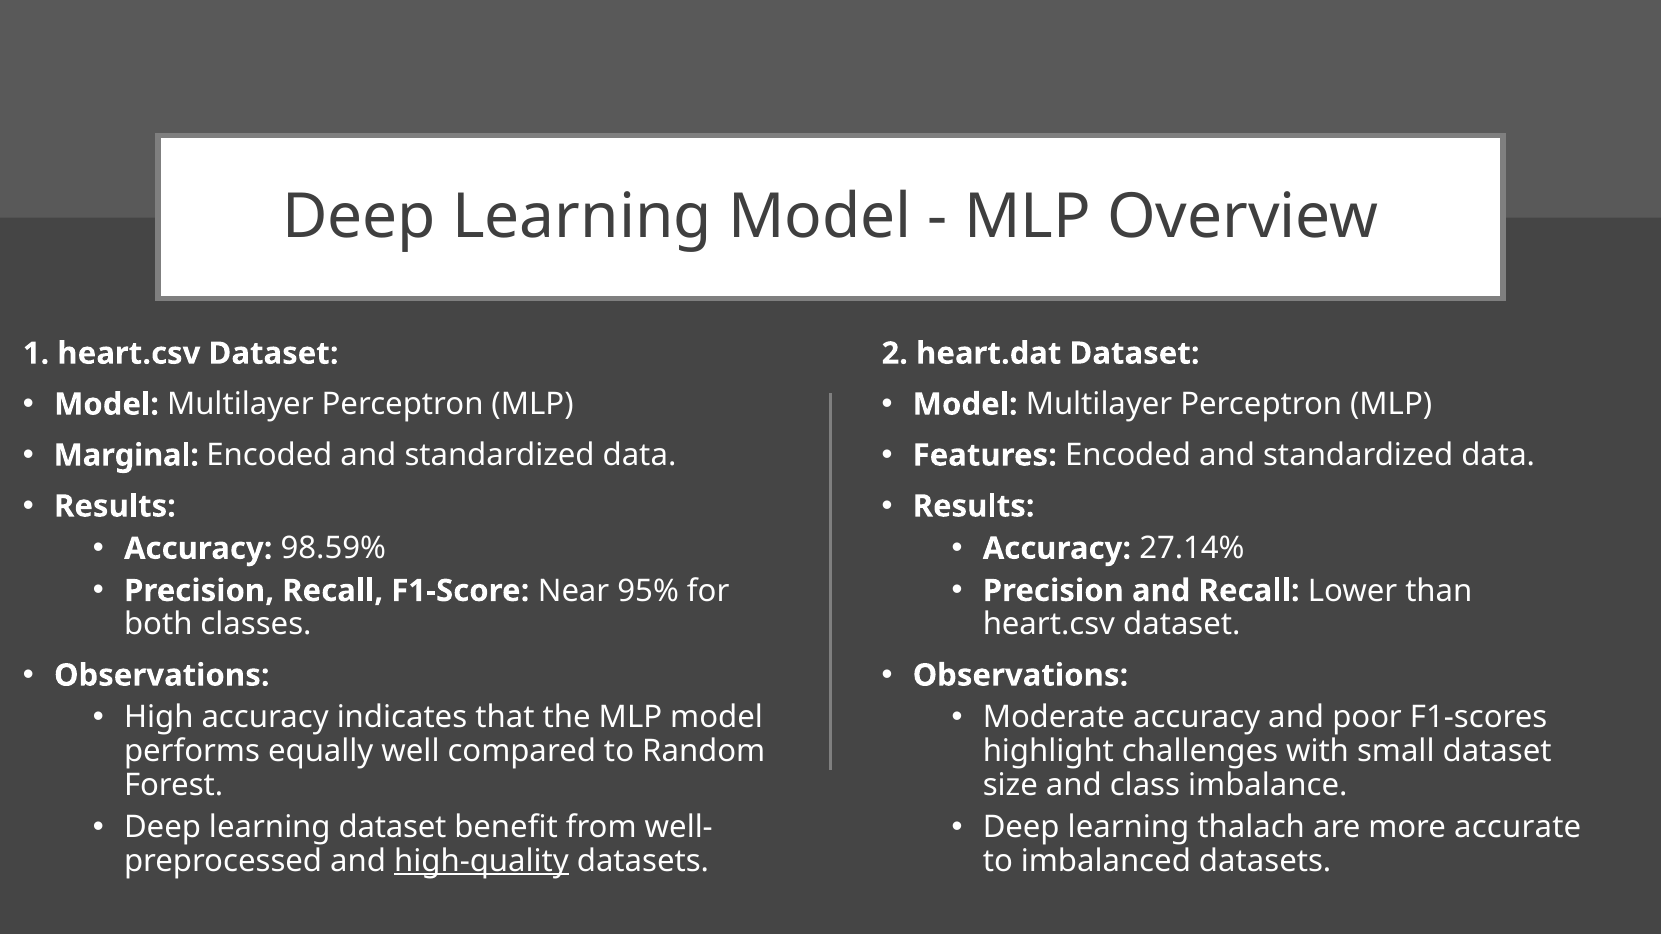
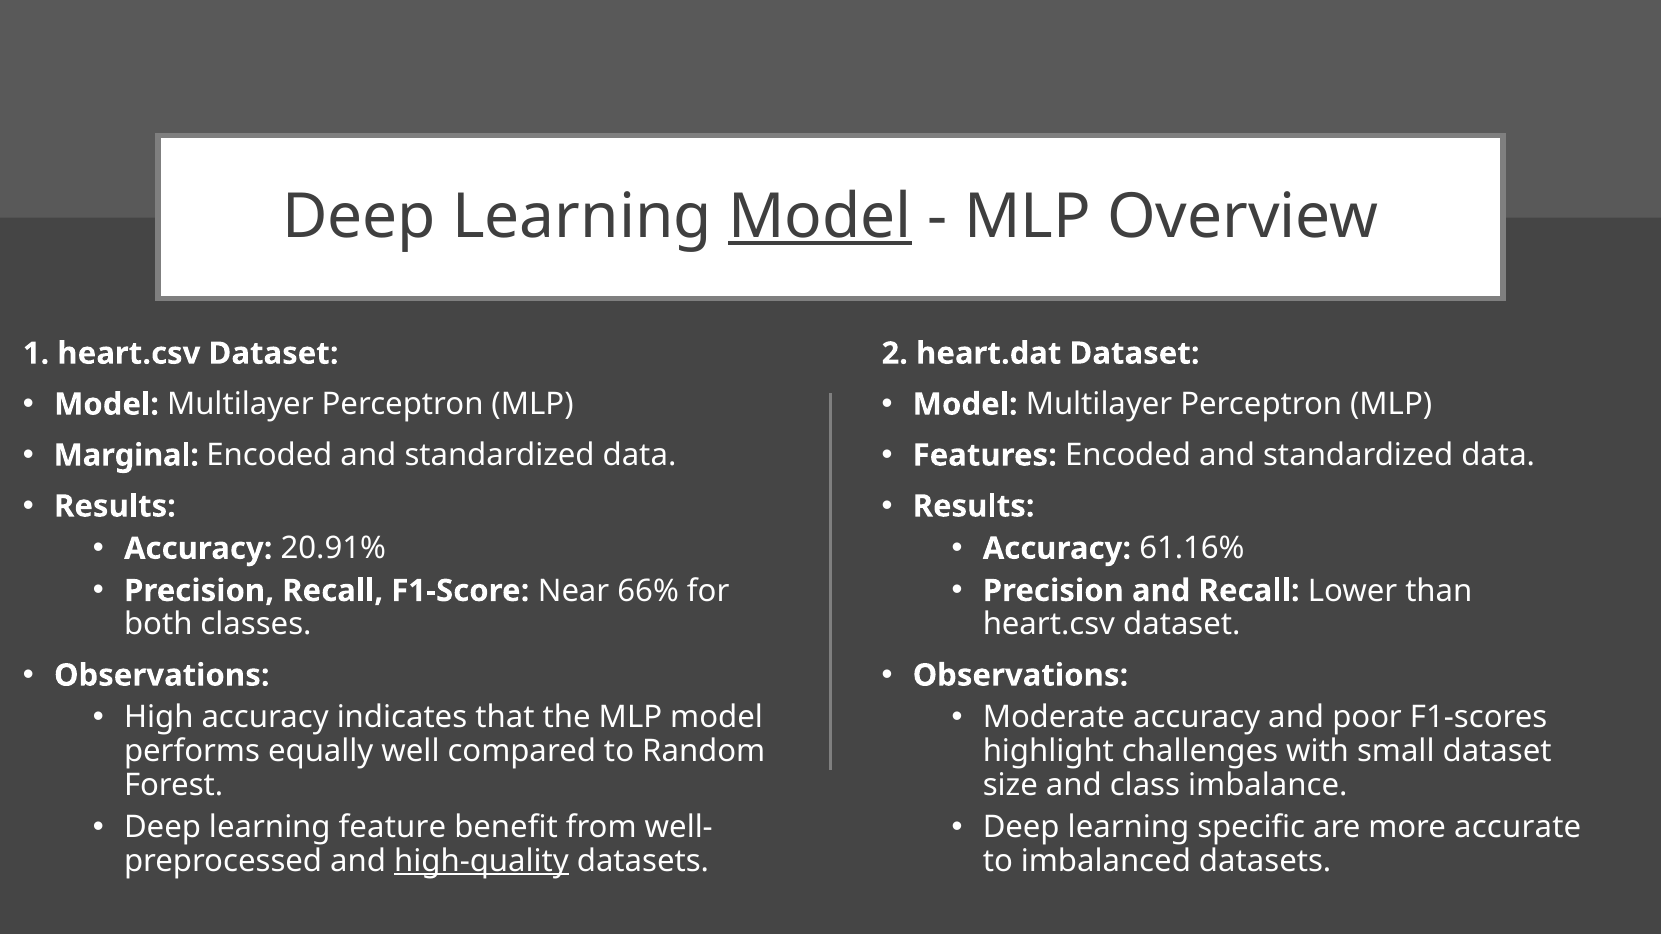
Model at (820, 217) underline: none -> present
98.59%: 98.59% -> 20.91%
27.14%: 27.14% -> 61.16%
95%: 95% -> 66%
learning dataset: dataset -> feature
thalach: thalach -> specific
